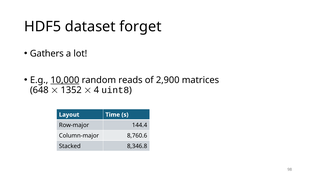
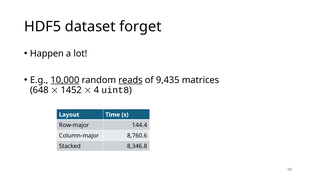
Gathers: Gathers -> Happen
reads underline: none -> present
2,900: 2,900 -> 9,435
1352: 1352 -> 1452
